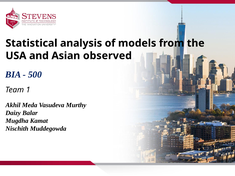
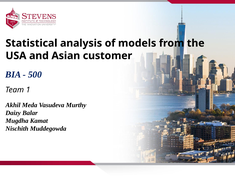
observed: observed -> customer
